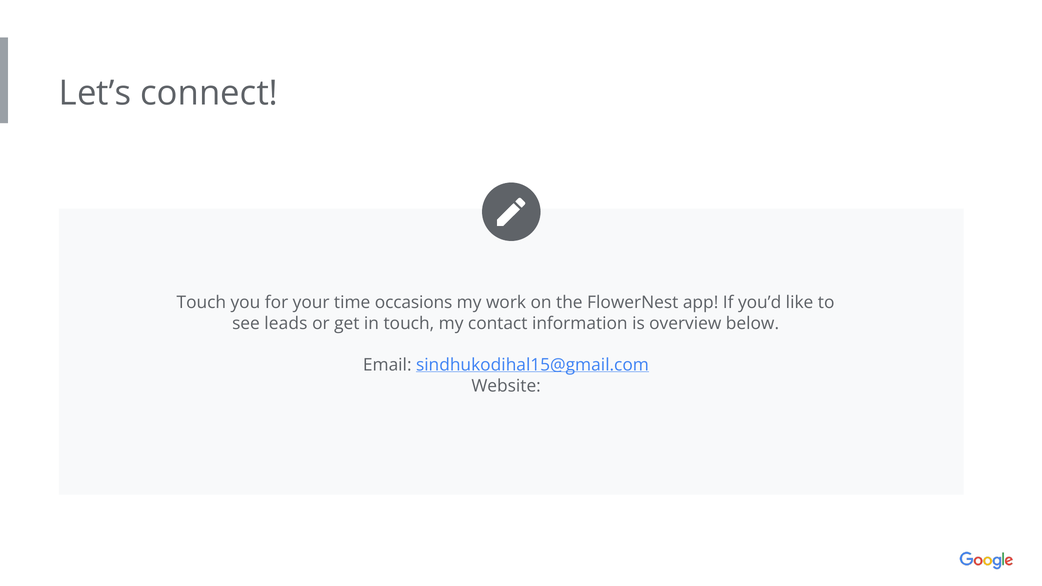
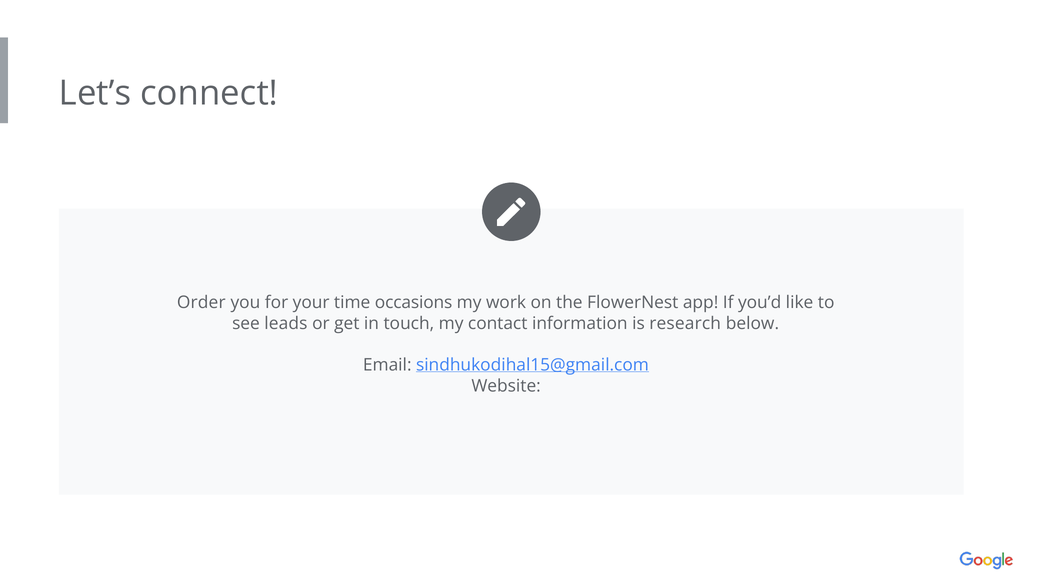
Touch at (201, 303): Touch -> Order
overview: overview -> research
